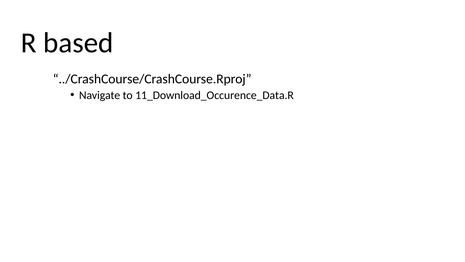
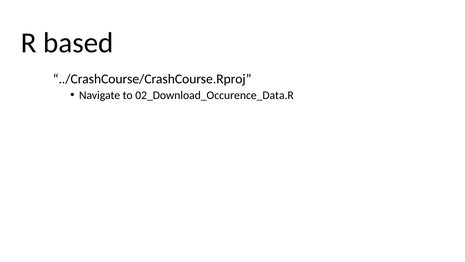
11_Download_Occurence_Data.R: 11_Download_Occurence_Data.R -> 02_Download_Occurence_Data.R
